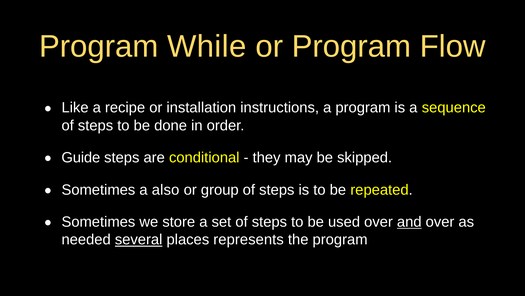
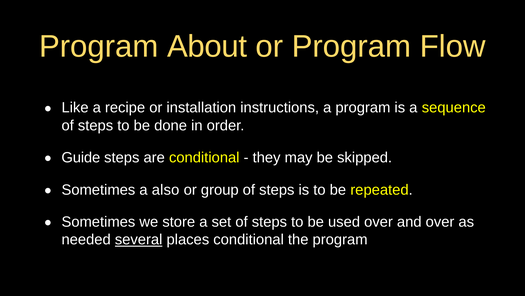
While: While -> About
and underline: present -> none
places represents: represents -> conditional
